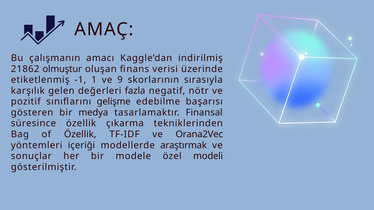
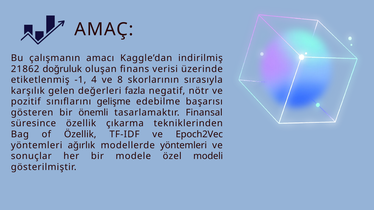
olmuştur: olmuştur -> doğruluk
1: 1 -> 4
9: 9 -> 8
medya: medya -> önemli
Orana2Vec: Orana2Vec -> Epoch2Vec
içeriği: içeriği -> ağırlık
modellerde araştırmak: araştırmak -> yöntemleri
